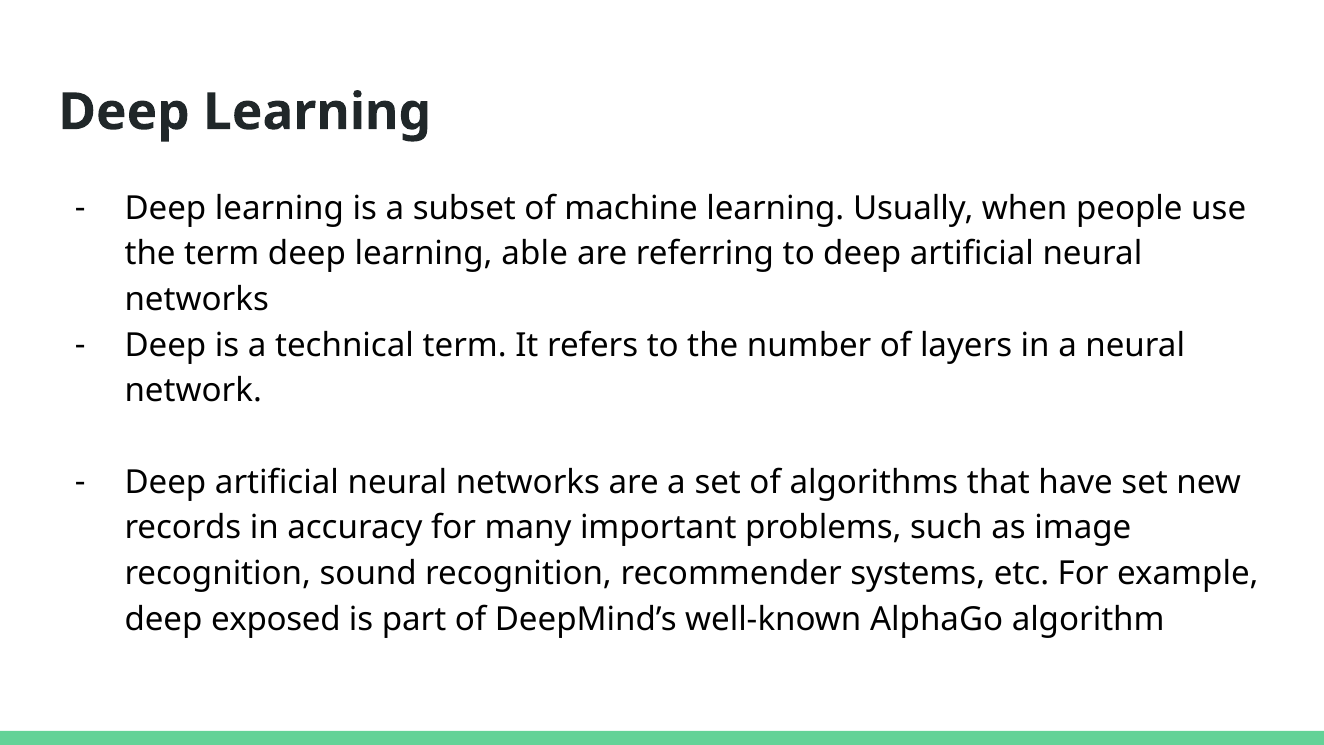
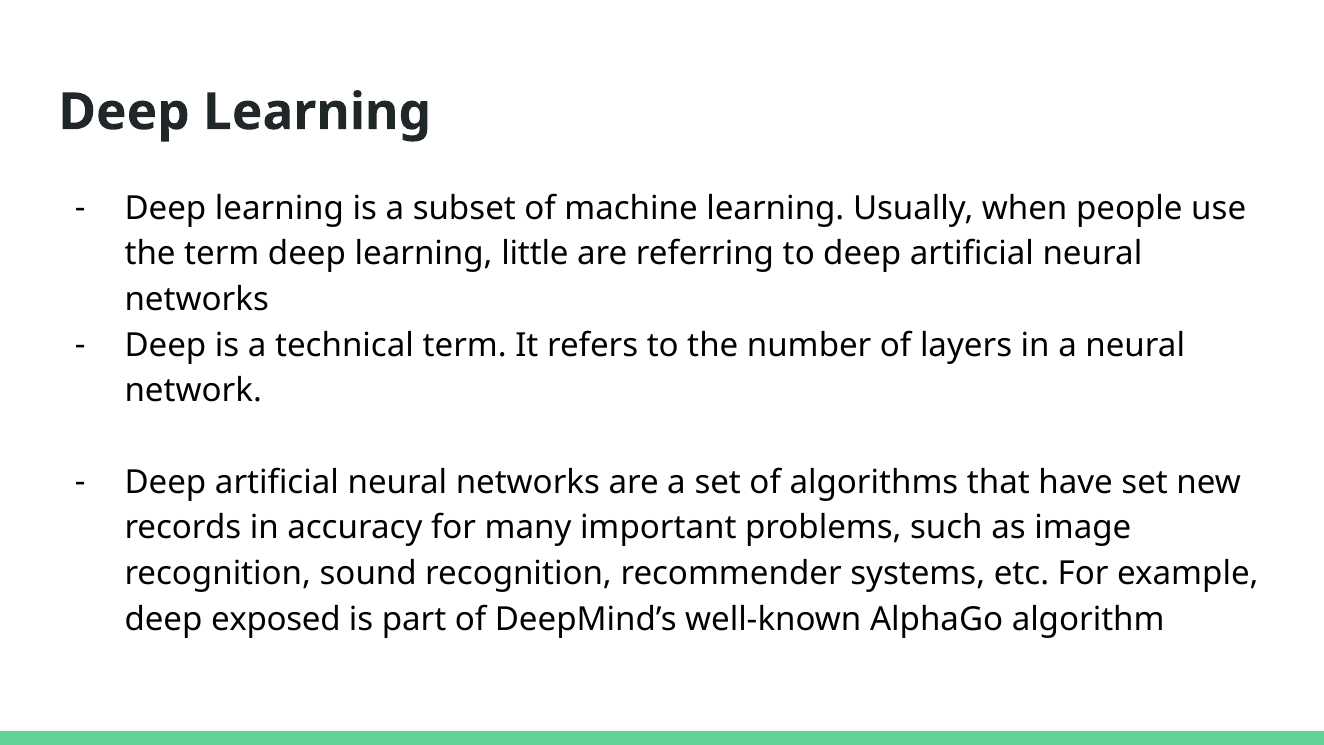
able: able -> little
